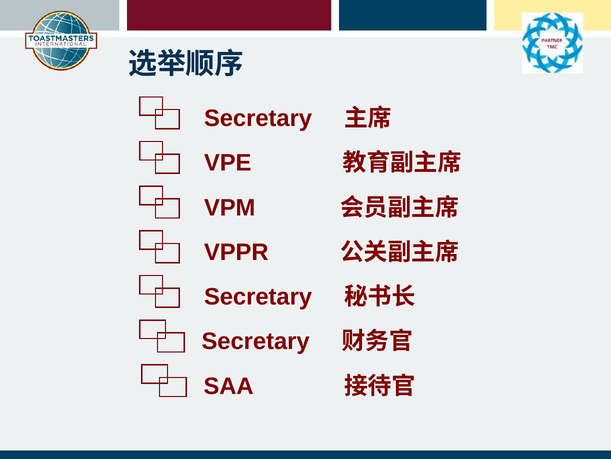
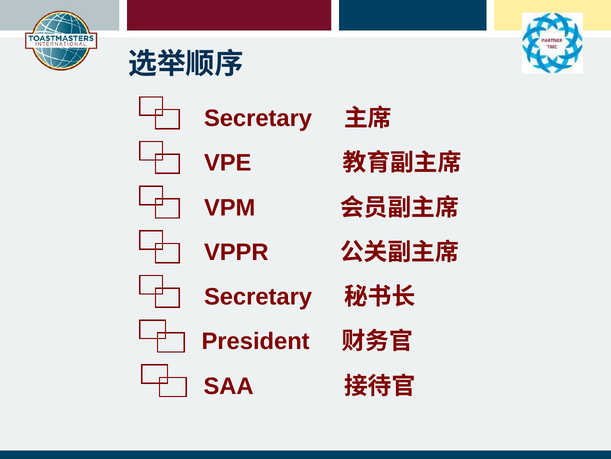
Secretary at (256, 341): Secretary -> President
